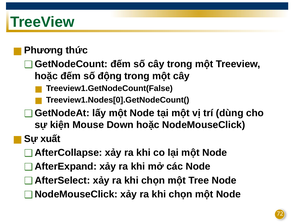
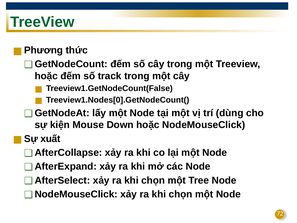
động: động -> track
